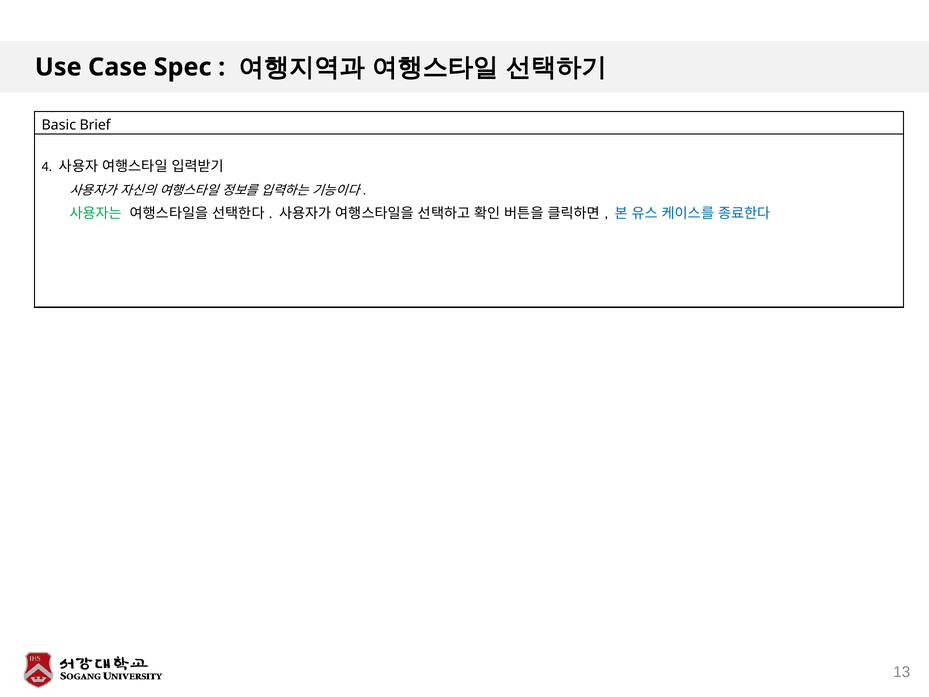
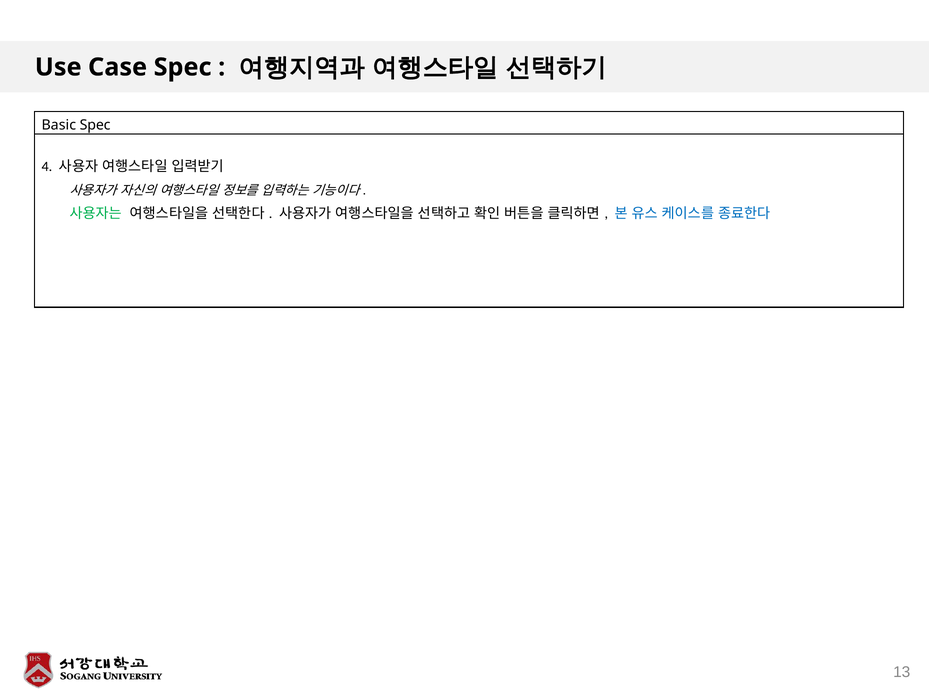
Basic Brief: Brief -> Spec
